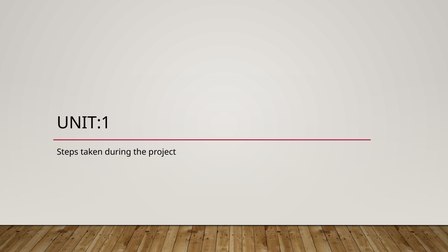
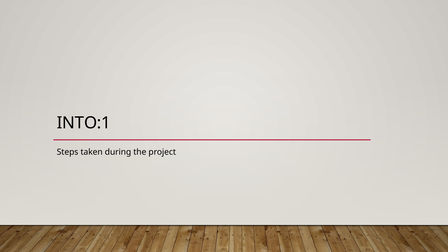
UNIT:1: UNIT:1 -> INTO:1
